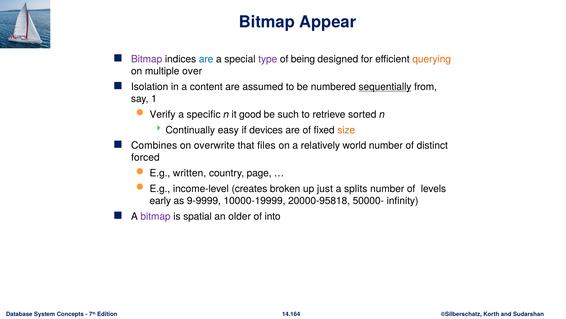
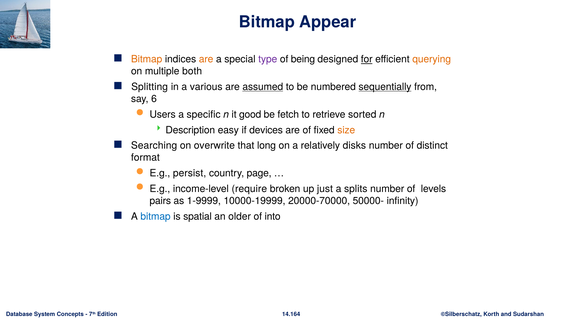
Bitmap at (147, 59) colour: purple -> orange
are at (206, 59) colour: blue -> orange
for underline: none -> present
over: over -> both
Isolation: Isolation -> Splitting
content: content -> various
assumed underline: none -> present
1: 1 -> 6
Verify: Verify -> Users
such: such -> fetch
Continually: Continually -> Description
Combines: Combines -> Searching
files: files -> long
world: world -> disks
forced: forced -> format
written: written -> persist
creates: creates -> require
early: early -> pairs
9-9999: 9-9999 -> 1-9999
20000-95818: 20000-95818 -> 20000-70000
bitmap at (156, 216) colour: purple -> blue
